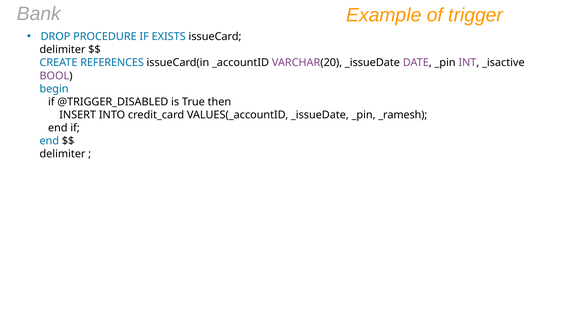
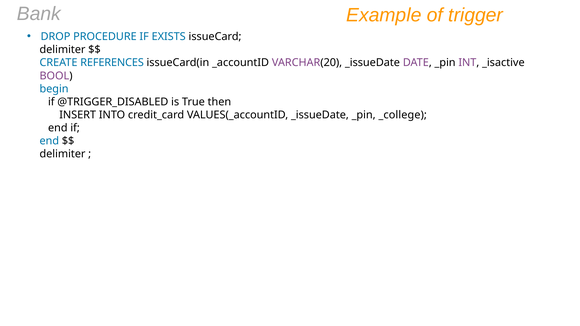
_ramesh: _ramesh -> _college
